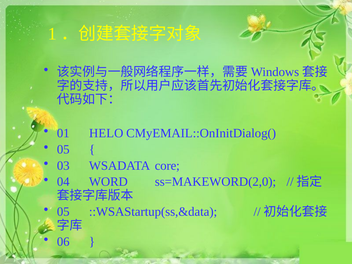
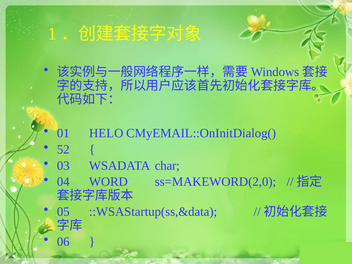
05 at (63, 149): 05 -> 52
core: core -> char
